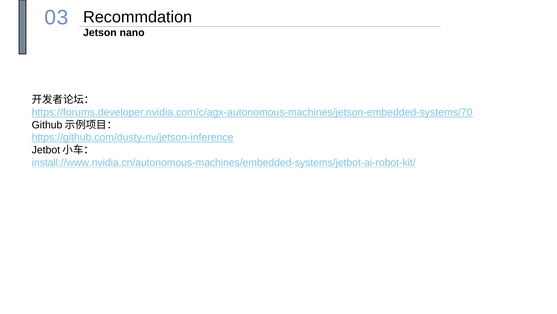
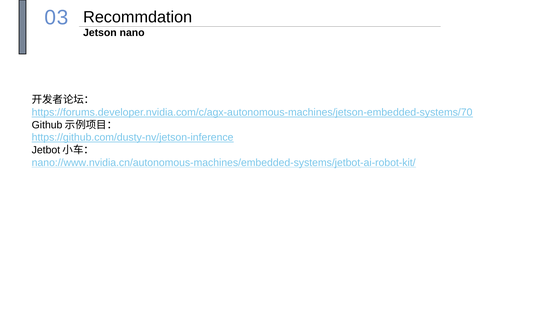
install://www.nvidia.cn/autonomous-machines/embedded-systems/jetbot-ai-robot-kit/: install://www.nvidia.cn/autonomous-machines/embedded-systems/jetbot-ai-robot-kit/ -> nano://www.nvidia.cn/autonomous-machines/embedded-systems/jetbot-ai-robot-kit/
